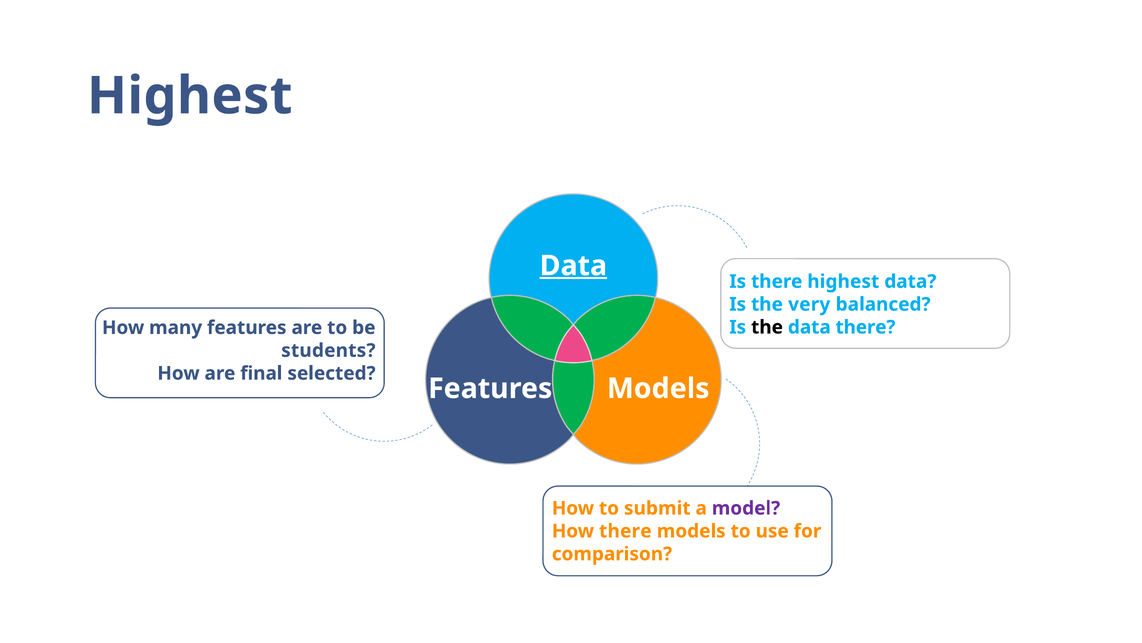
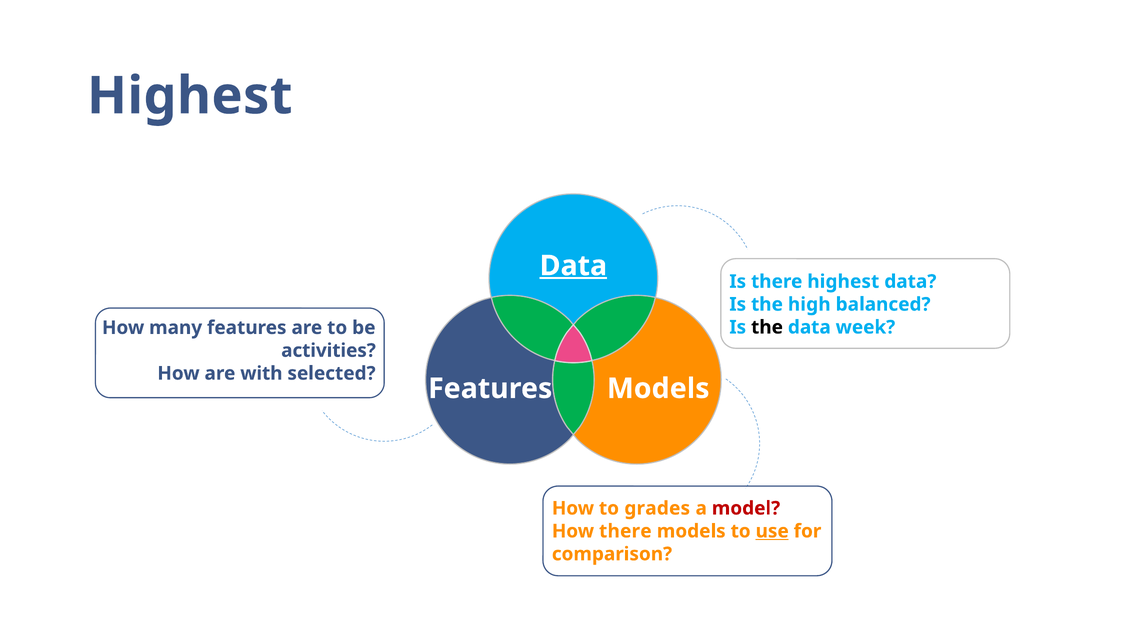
very: very -> high
data there: there -> week
students: students -> activities
final: final -> with
submit: submit -> grades
model colour: purple -> red
use underline: none -> present
